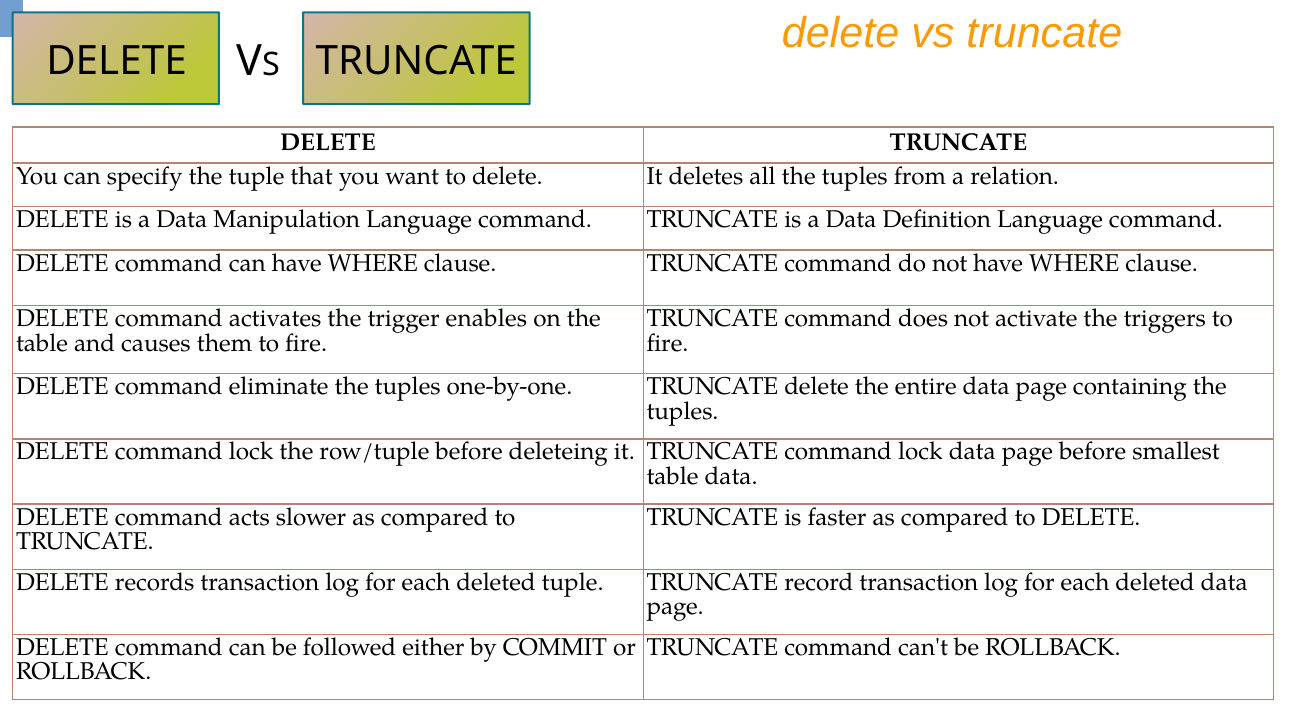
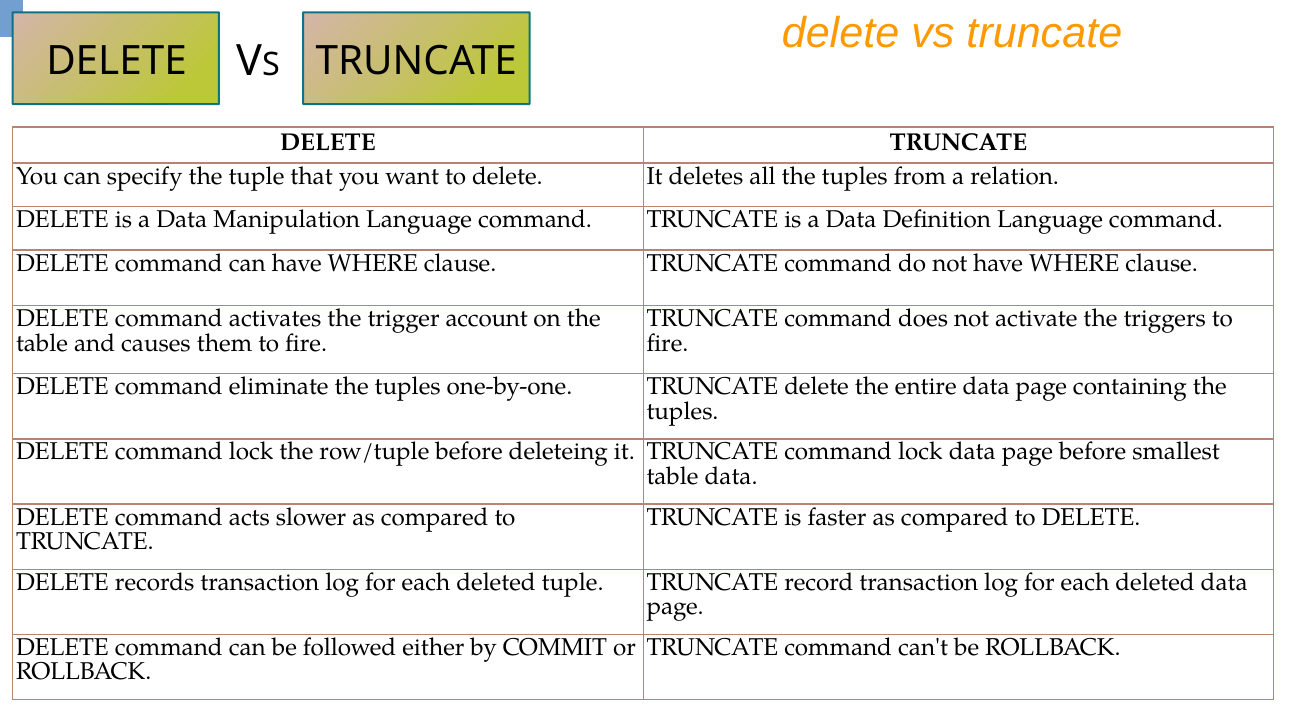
enables: enables -> account
